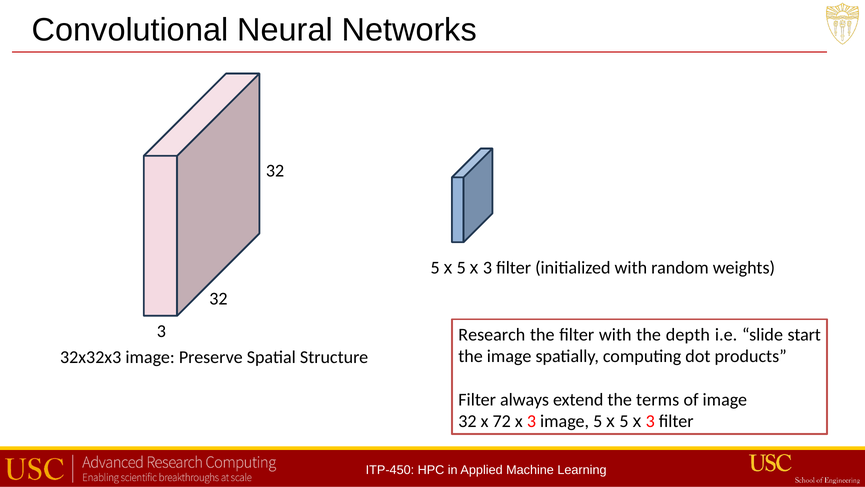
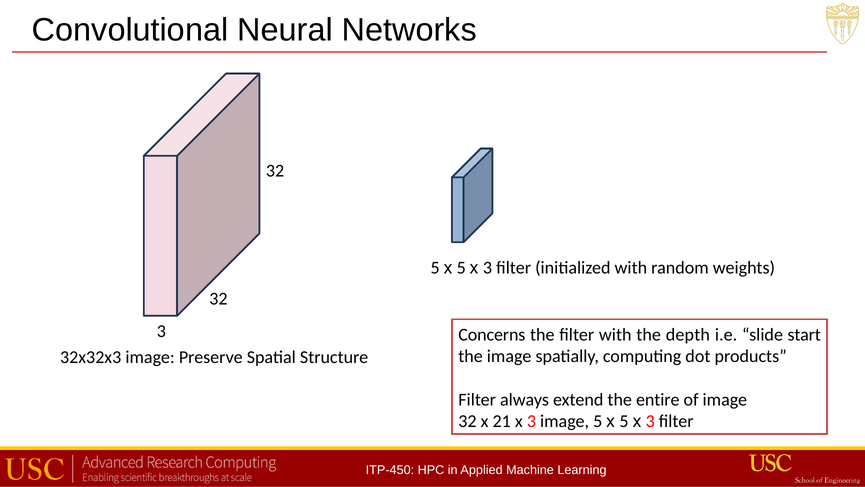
Research: Research -> Concerns
terms: terms -> entire
72: 72 -> 21
